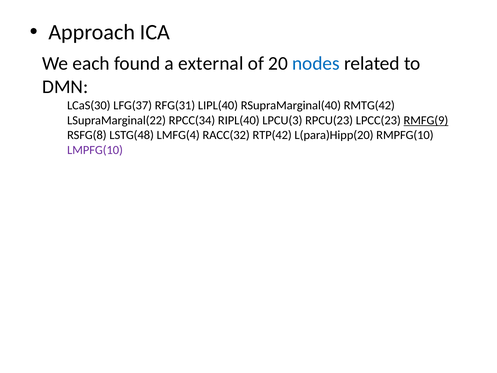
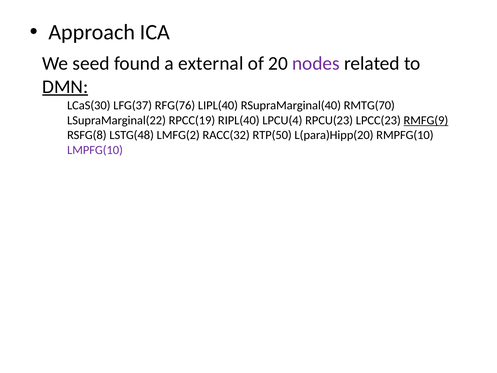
each: each -> seed
nodes colour: blue -> purple
DMN underline: none -> present
RFG(31: RFG(31 -> RFG(76
RMTG(42: RMTG(42 -> RMTG(70
RPCC(34: RPCC(34 -> RPCC(19
LPCU(3: LPCU(3 -> LPCU(4
LMFG(4: LMFG(4 -> LMFG(2
RTP(42: RTP(42 -> RTP(50
